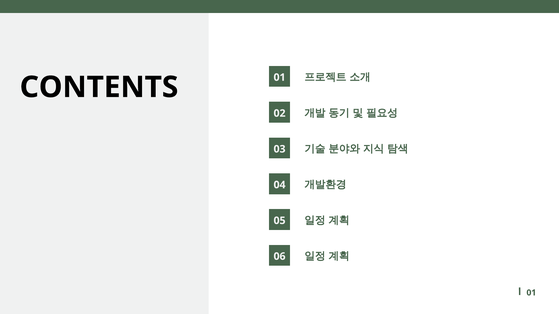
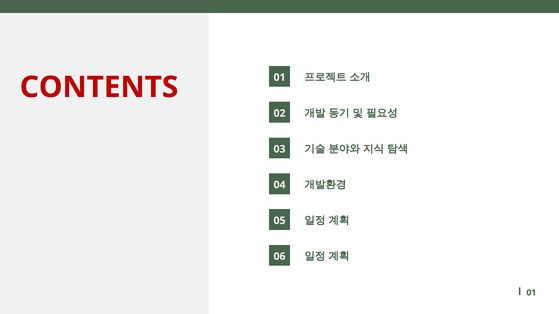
CONTENTS colour: black -> red
